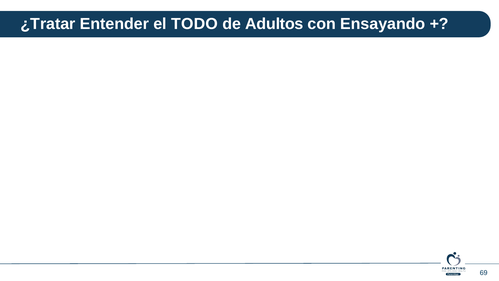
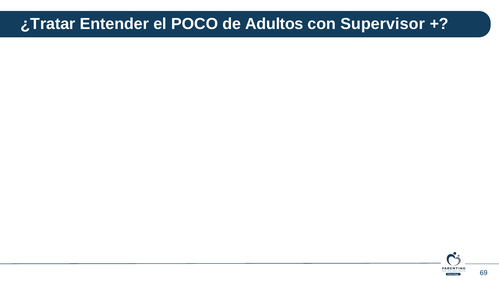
TODO: TODO -> POCO
Ensayando: Ensayando -> Supervisor
